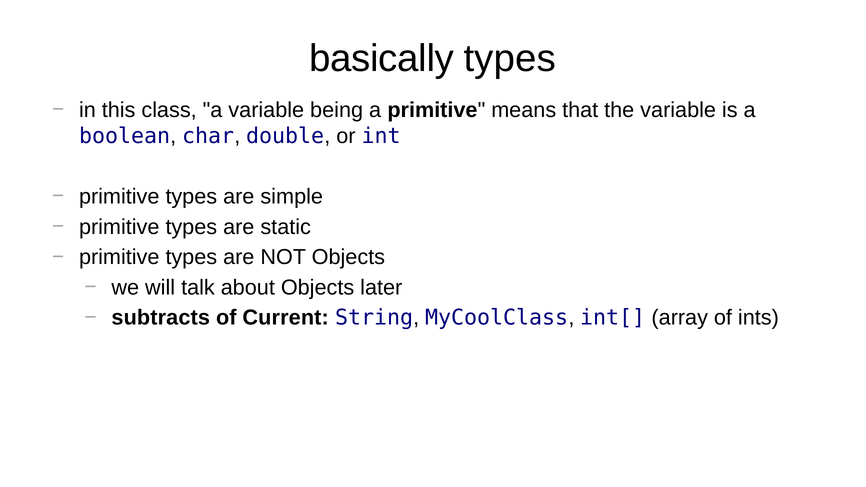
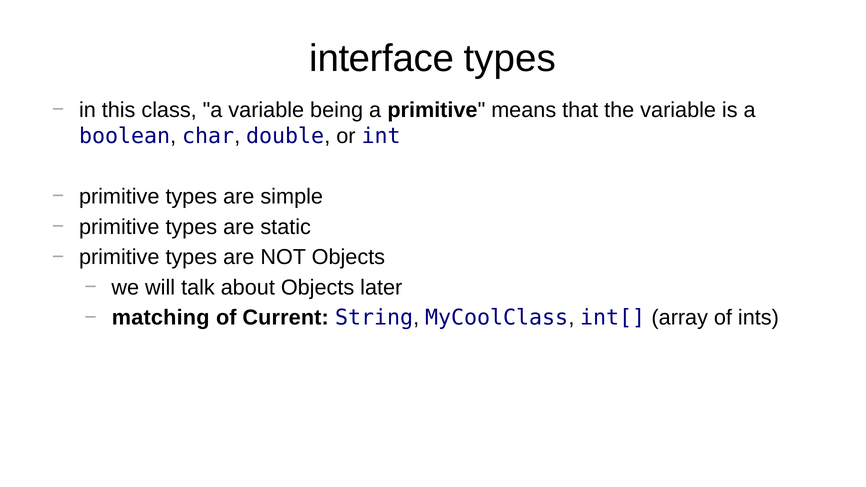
basically: basically -> interface
subtracts: subtracts -> matching
